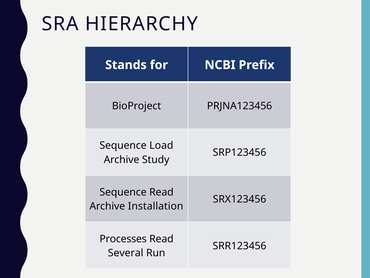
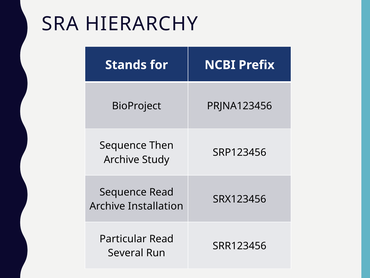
Load: Load -> Then
Processes: Processes -> Particular
